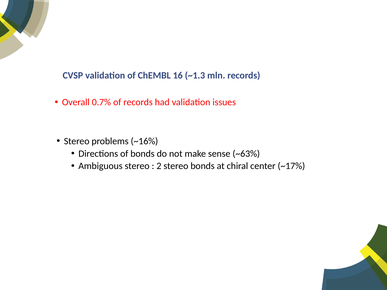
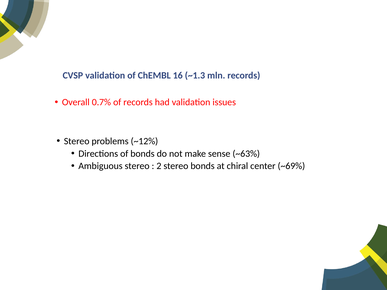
~16%: ~16% -> ~12%
~17%: ~17% -> ~69%
